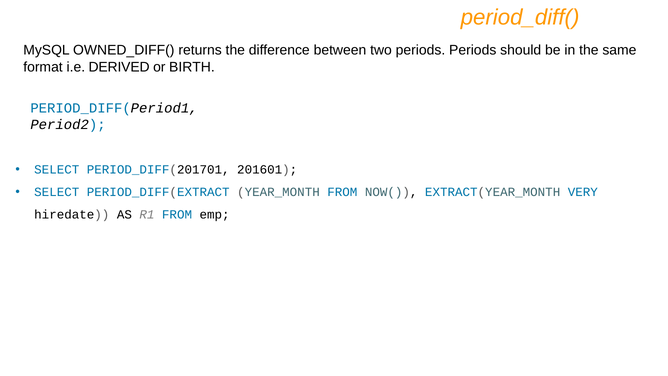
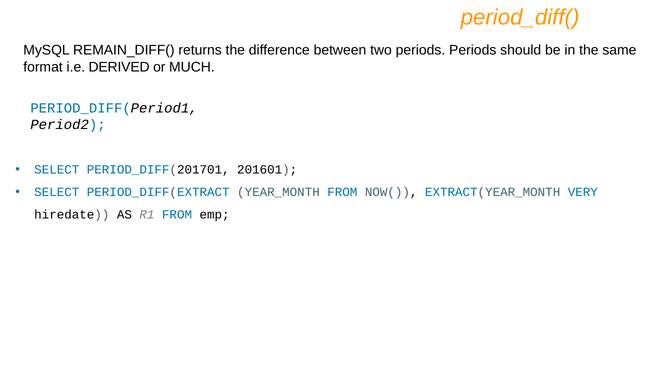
OWNED_DIFF(: OWNED_DIFF( -> REMAIN_DIFF(
BIRTH: BIRTH -> MUCH
